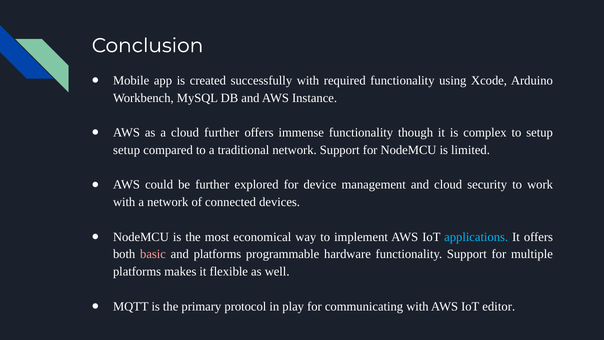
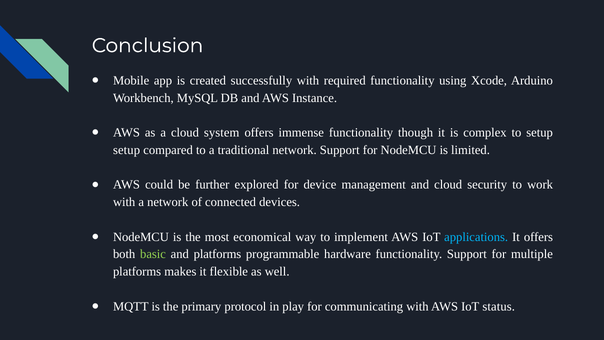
cloud further: further -> system
basic colour: pink -> light green
editor: editor -> status
